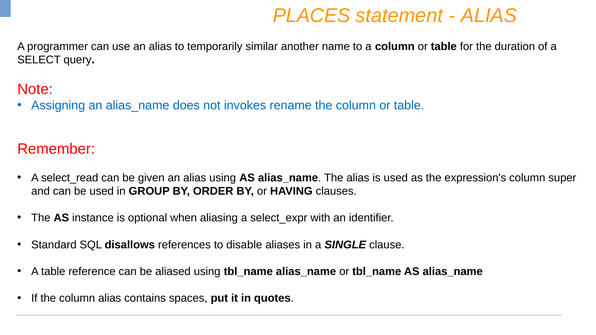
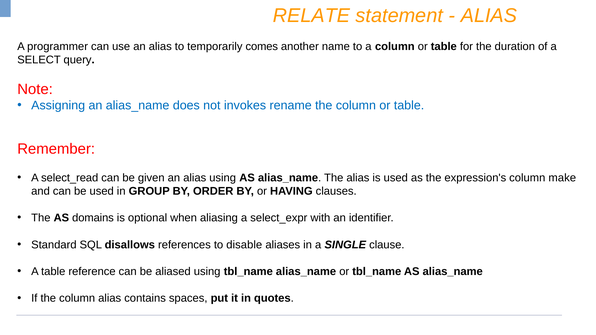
PLACES: PLACES -> RELATE
similar: similar -> comes
super: super -> make
instance: instance -> domains
